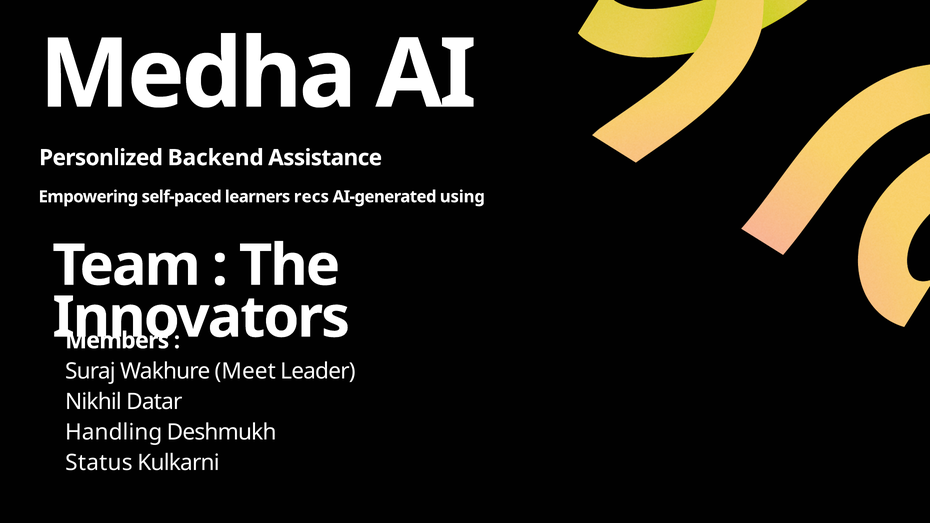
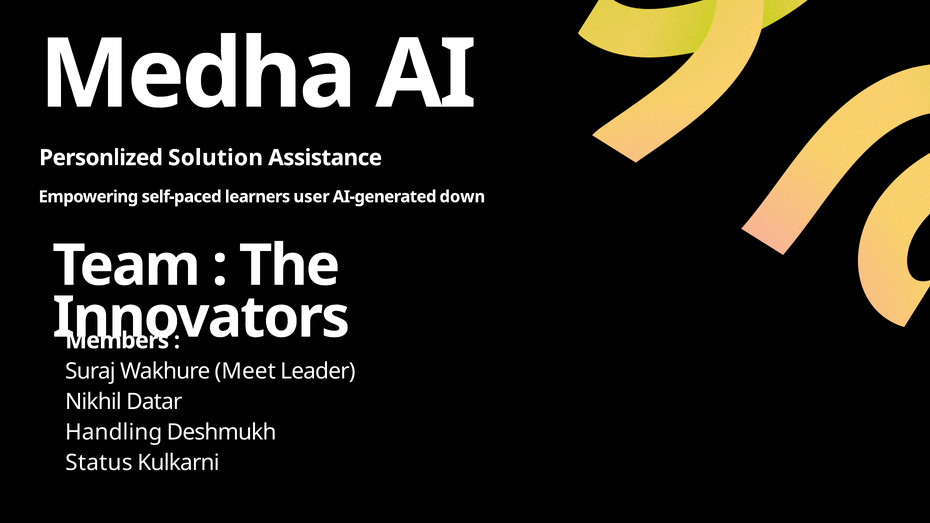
Backend: Backend -> Solution
recs: recs -> user
using: using -> down
